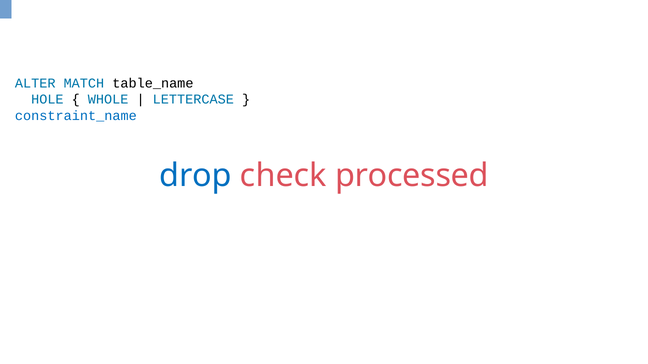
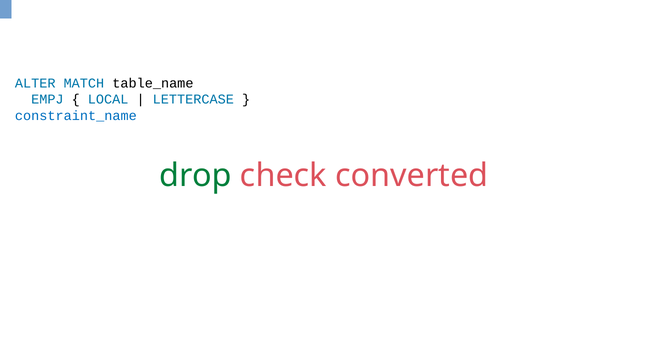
HOLE: HOLE -> EMPJ
WHOLE: WHOLE -> LOCAL
drop colour: blue -> green
processed: processed -> converted
